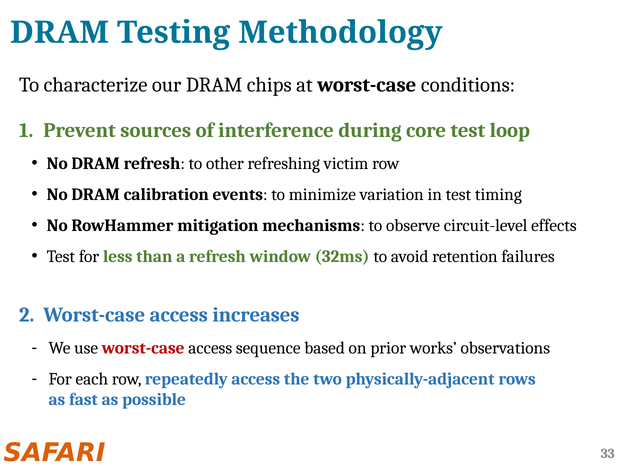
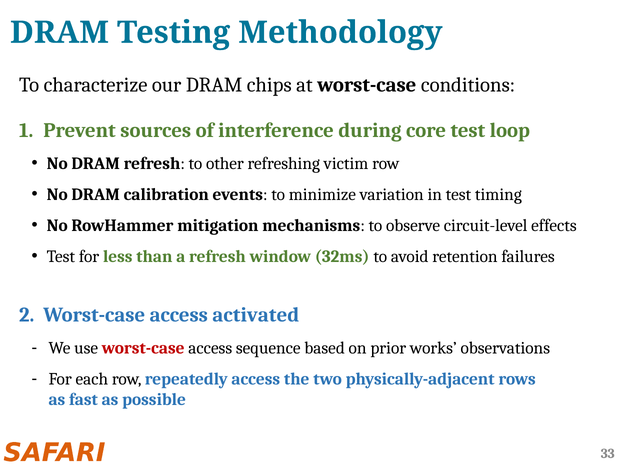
increases: increases -> activated
